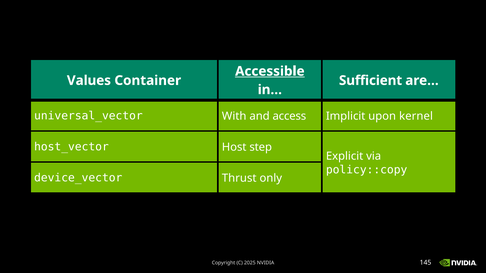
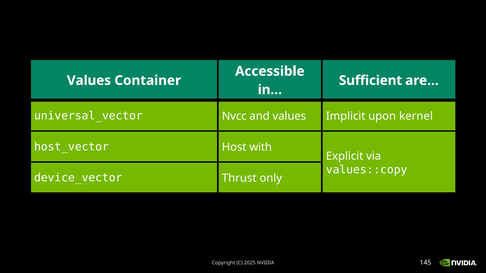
Accessible underline: present -> none
With: With -> Nvcc
and access: access -> values
step: step -> with
policy::copy: policy::copy -> values::copy
